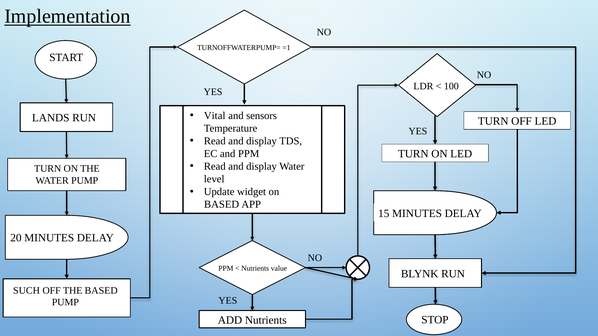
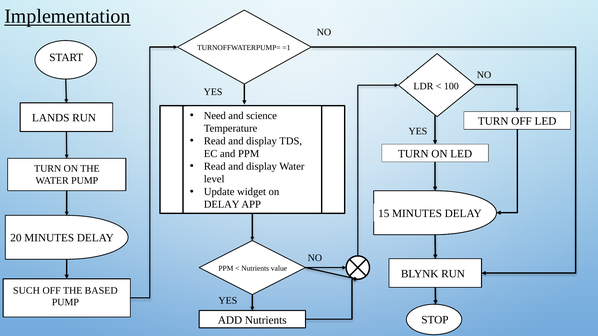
Vital: Vital -> Need
sensors: sensors -> science
BASED at (222, 205): BASED -> DELAY
